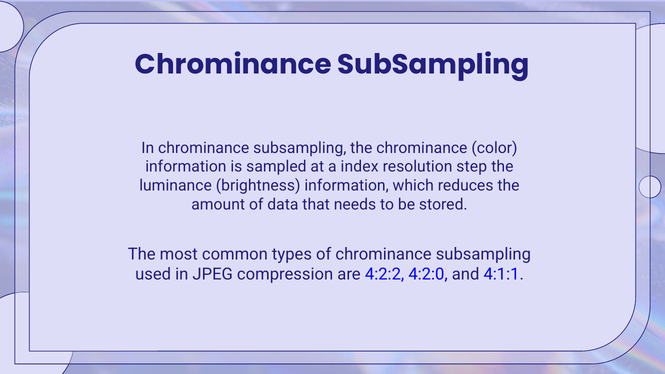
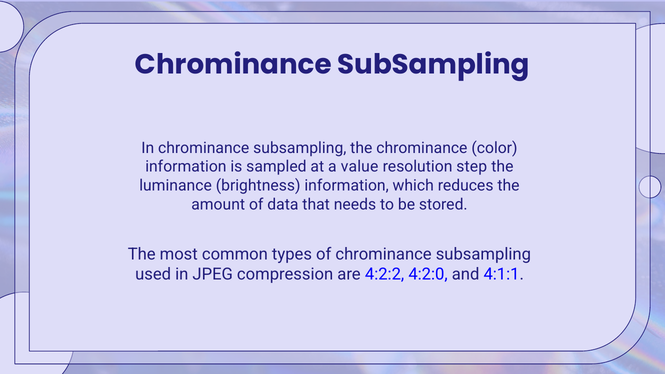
index: index -> value
